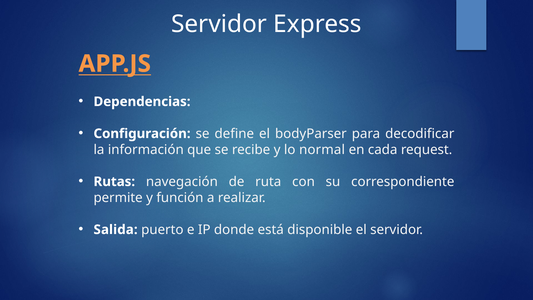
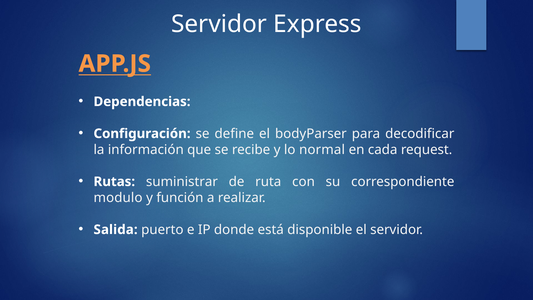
navegación: navegación -> suministrar
permite: permite -> modulo
